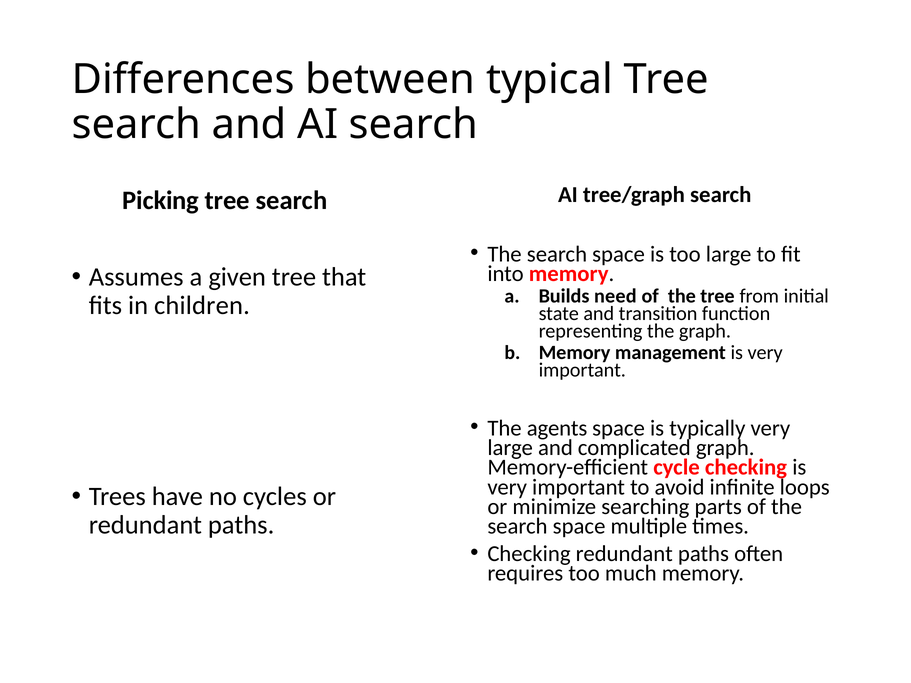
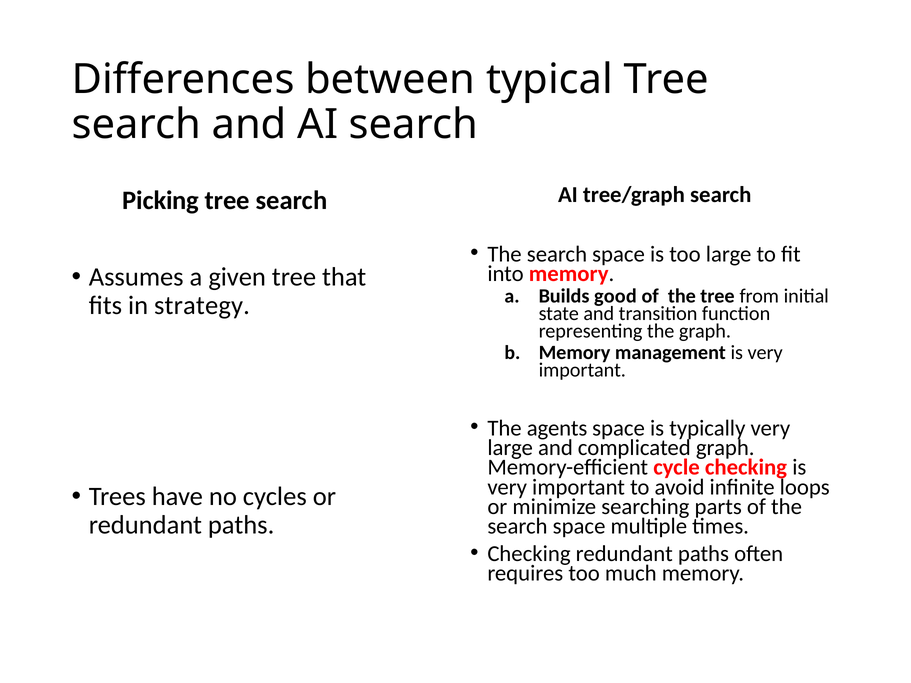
need: need -> good
children: children -> strategy
